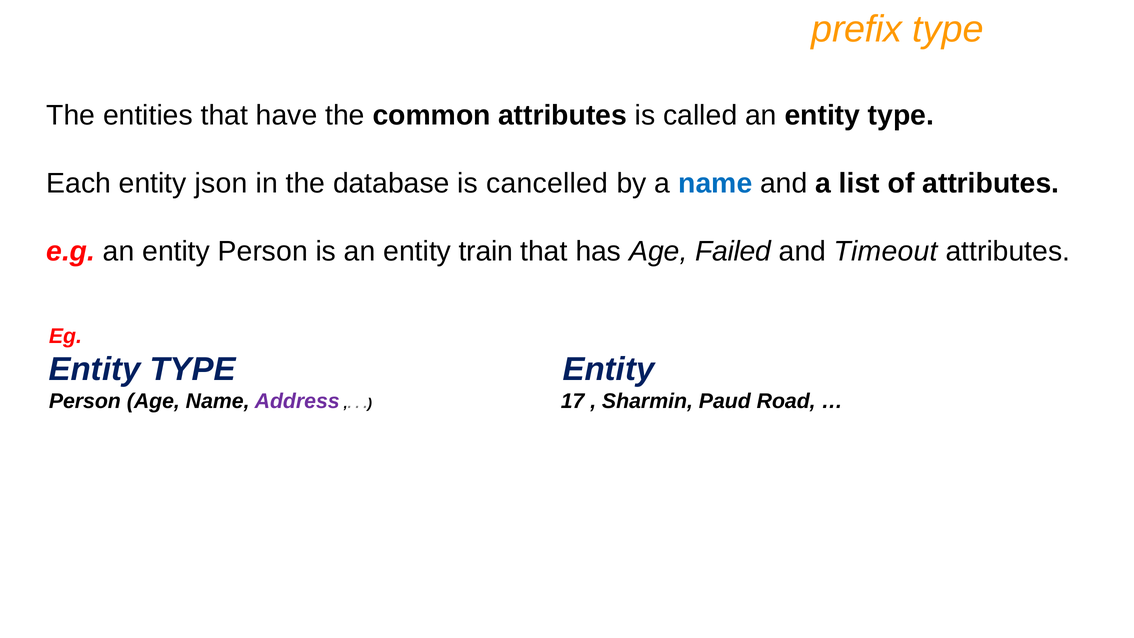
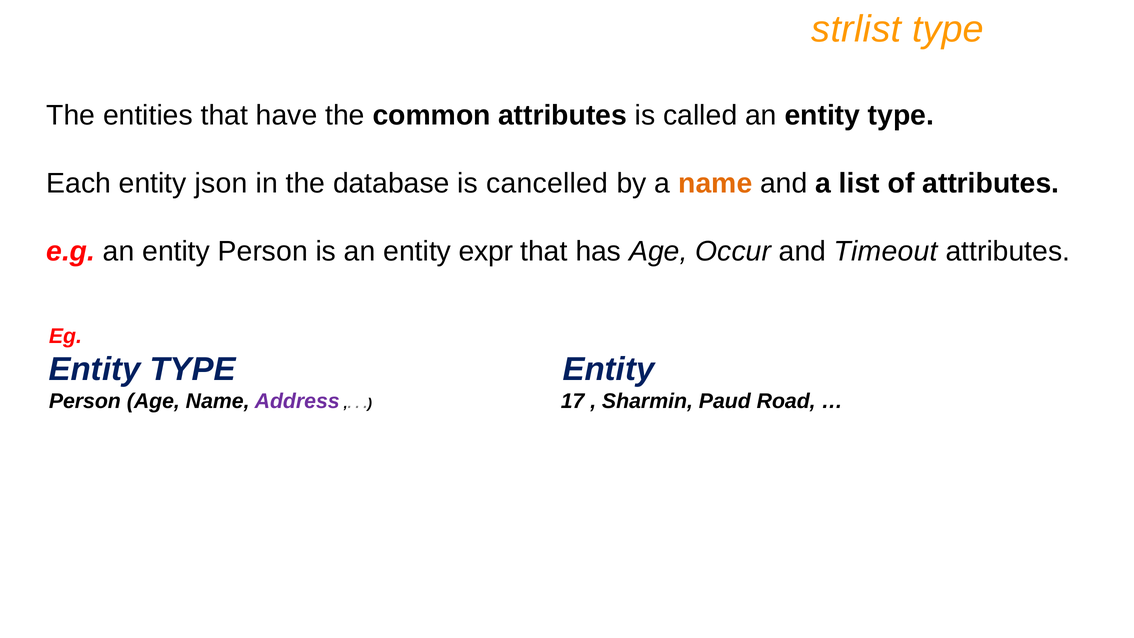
prefix: prefix -> strlist
name at (715, 183) colour: blue -> orange
train: train -> expr
Failed: Failed -> Occur
